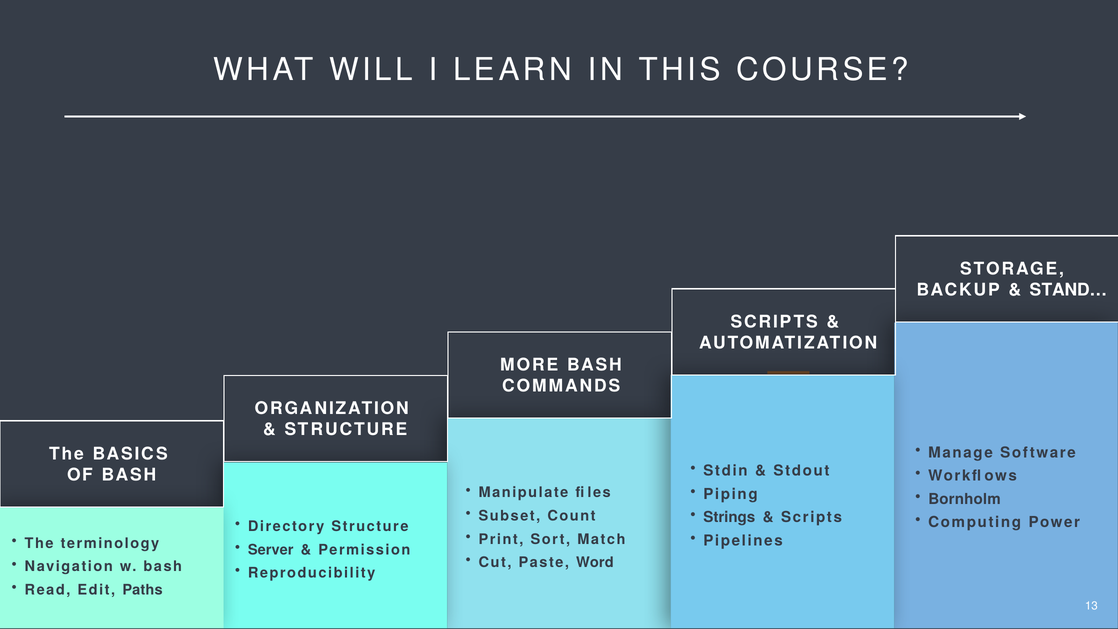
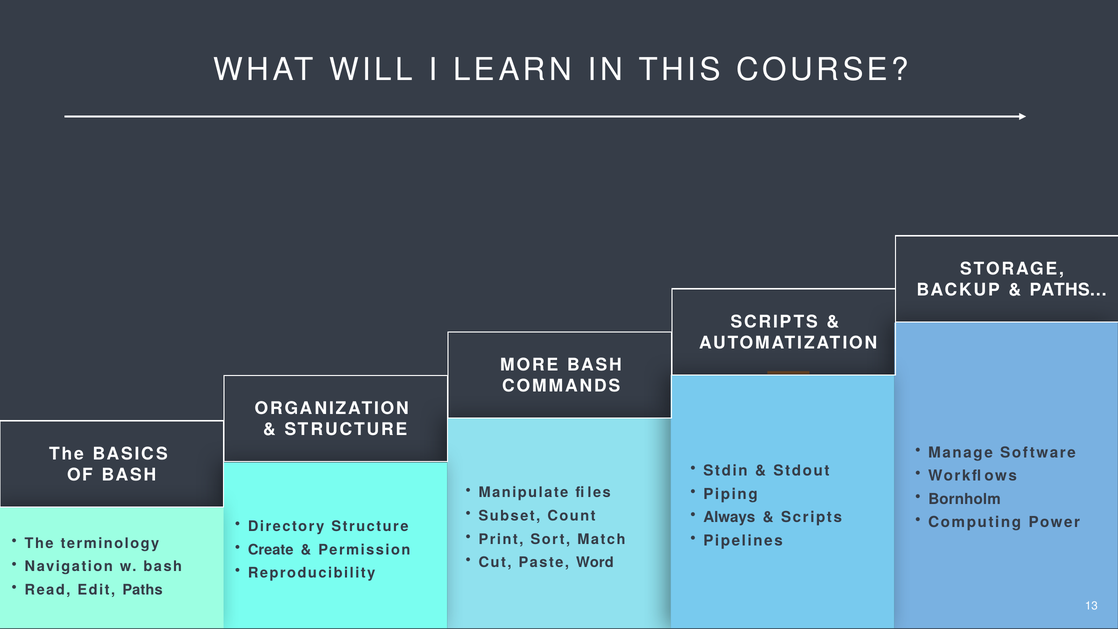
STAND…: STAND… -> PATHS…
Strings: Strings -> Always
Server: Server -> Create
